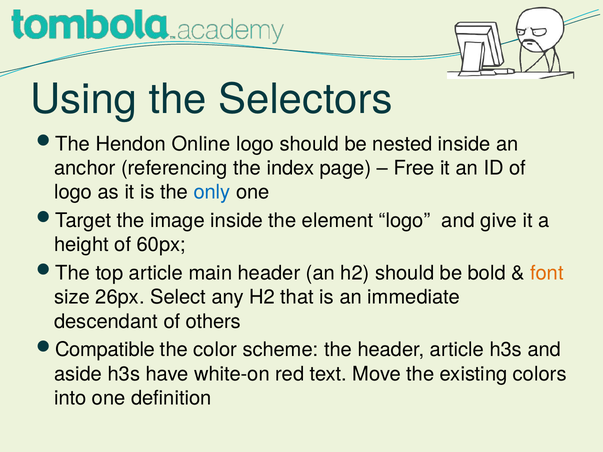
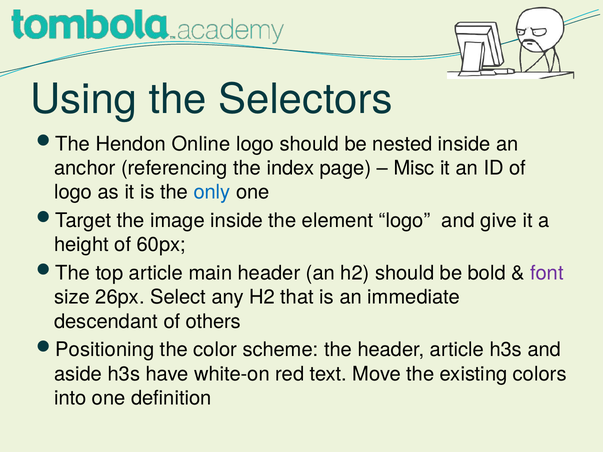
Free: Free -> Misc
font colour: orange -> purple
Compatible: Compatible -> Positioning
